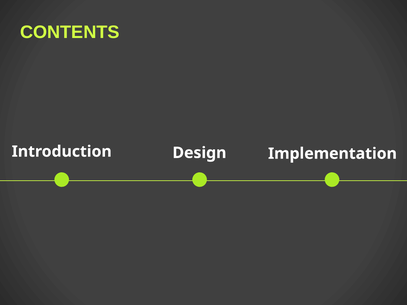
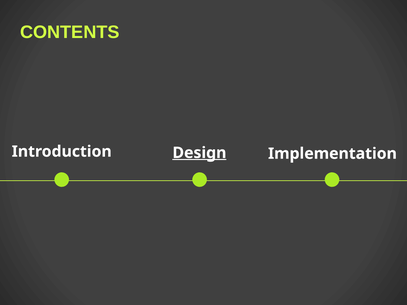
Design underline: none -> present
